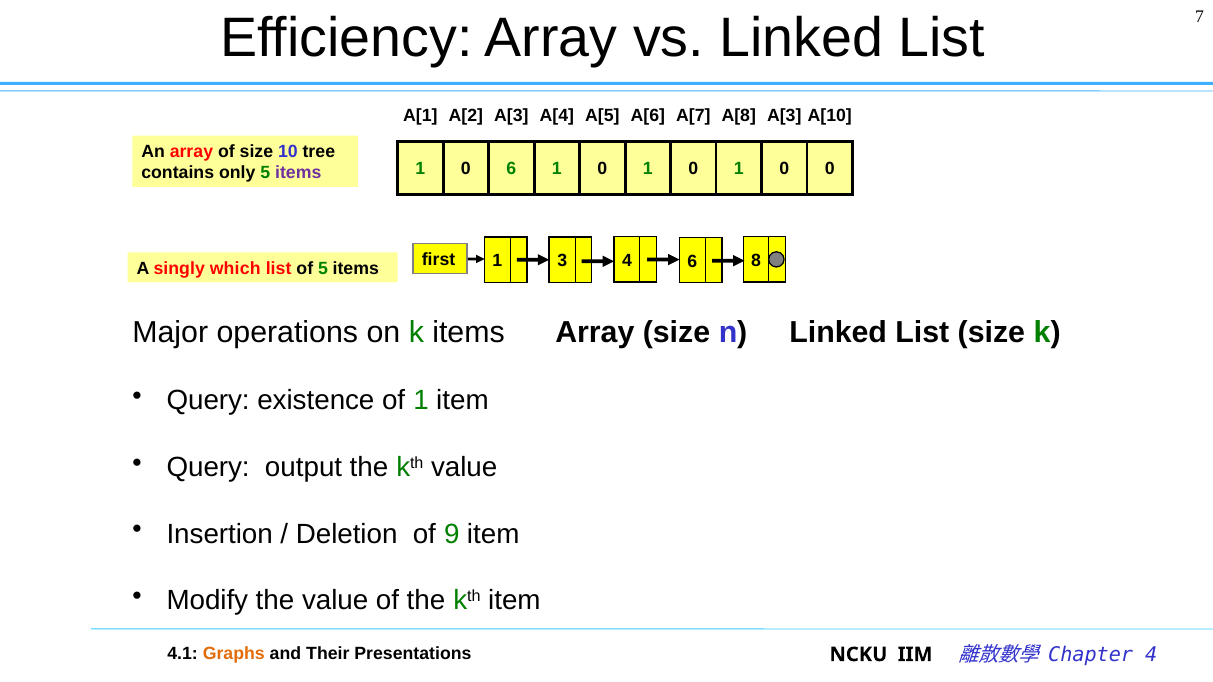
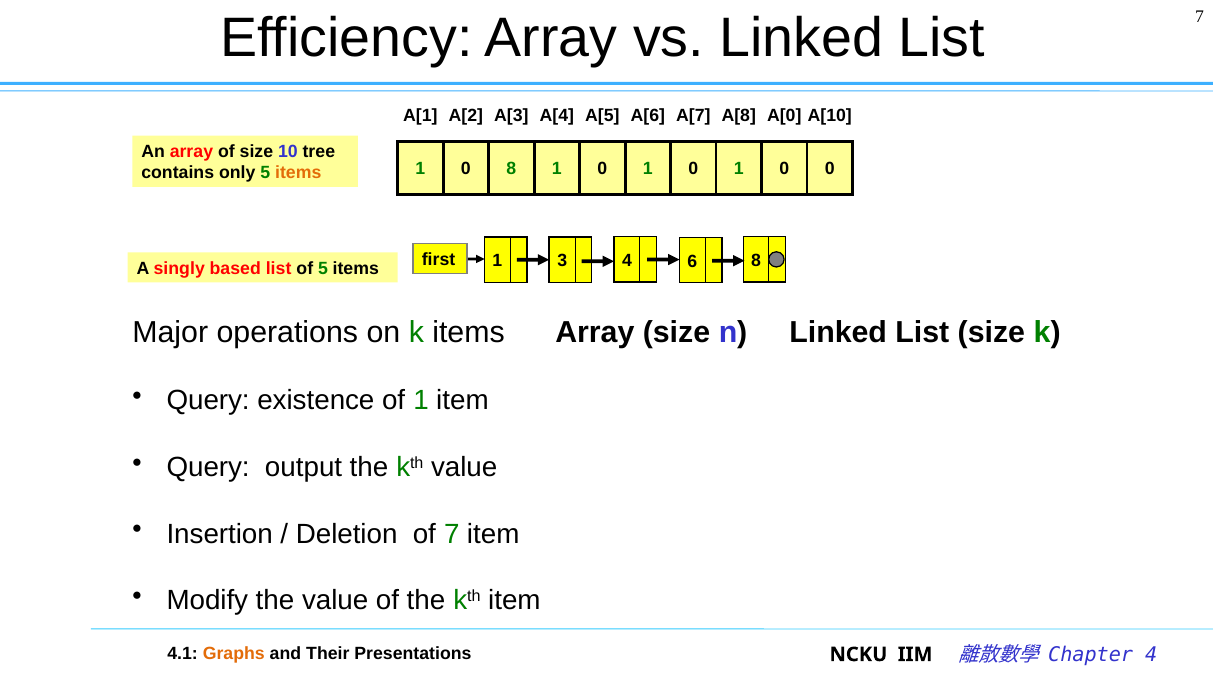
A[8 A[3: A[3 -> A[0
0 6: 6 -> 8
items at (298, 173) colour: purple -> orange
which: which -> based
of 9: 9 -> 7
